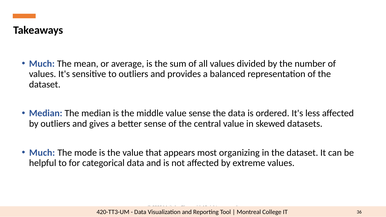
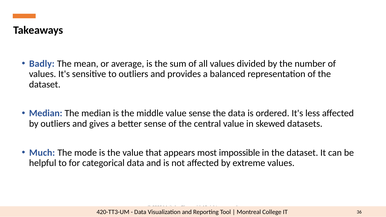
Much at (42, 64): Much -> Badly
organizing: organizing -> impossible
